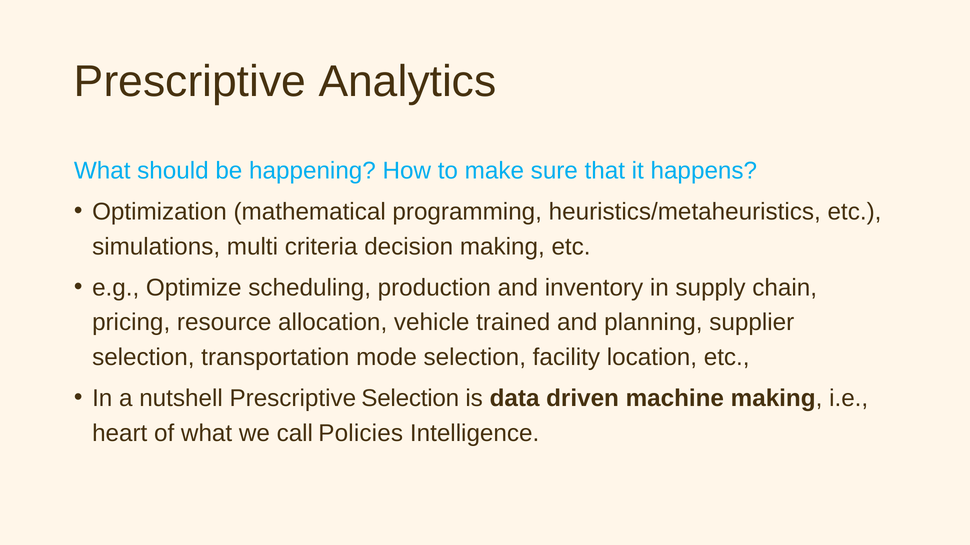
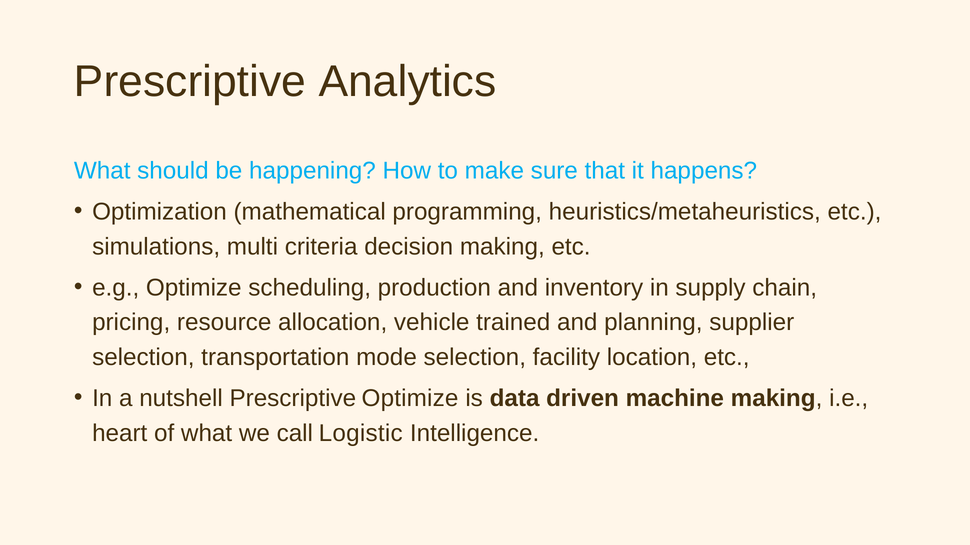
Prescriptive Selection: Selection -> Optimize
Policies: Policies -> Logistic
